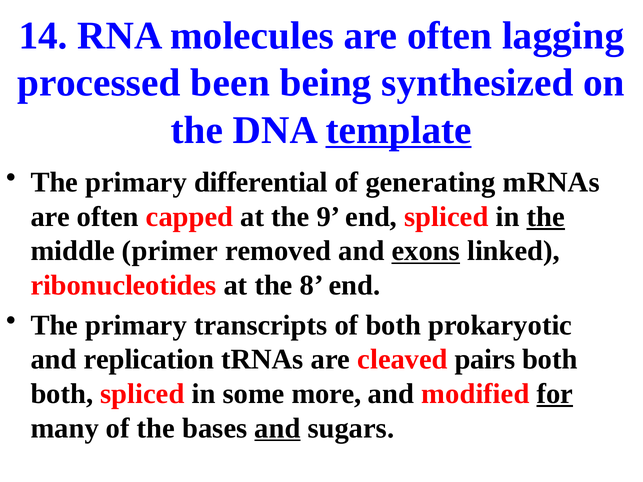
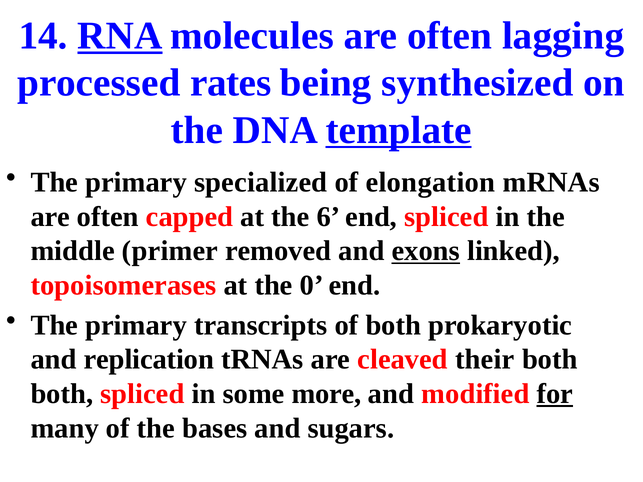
RNA underline: none -> present
been: been -> rates
differential: differential -> specialized
generating: generating -> elongation
9: 9 -> 6
the at (546, 217) underline: present -> none
ribonucleotides: ribonucleotides -> topoisomerases
8: 8 -> 0
pairs: pairs -> their
and at (277, 428) underline: present -> none
